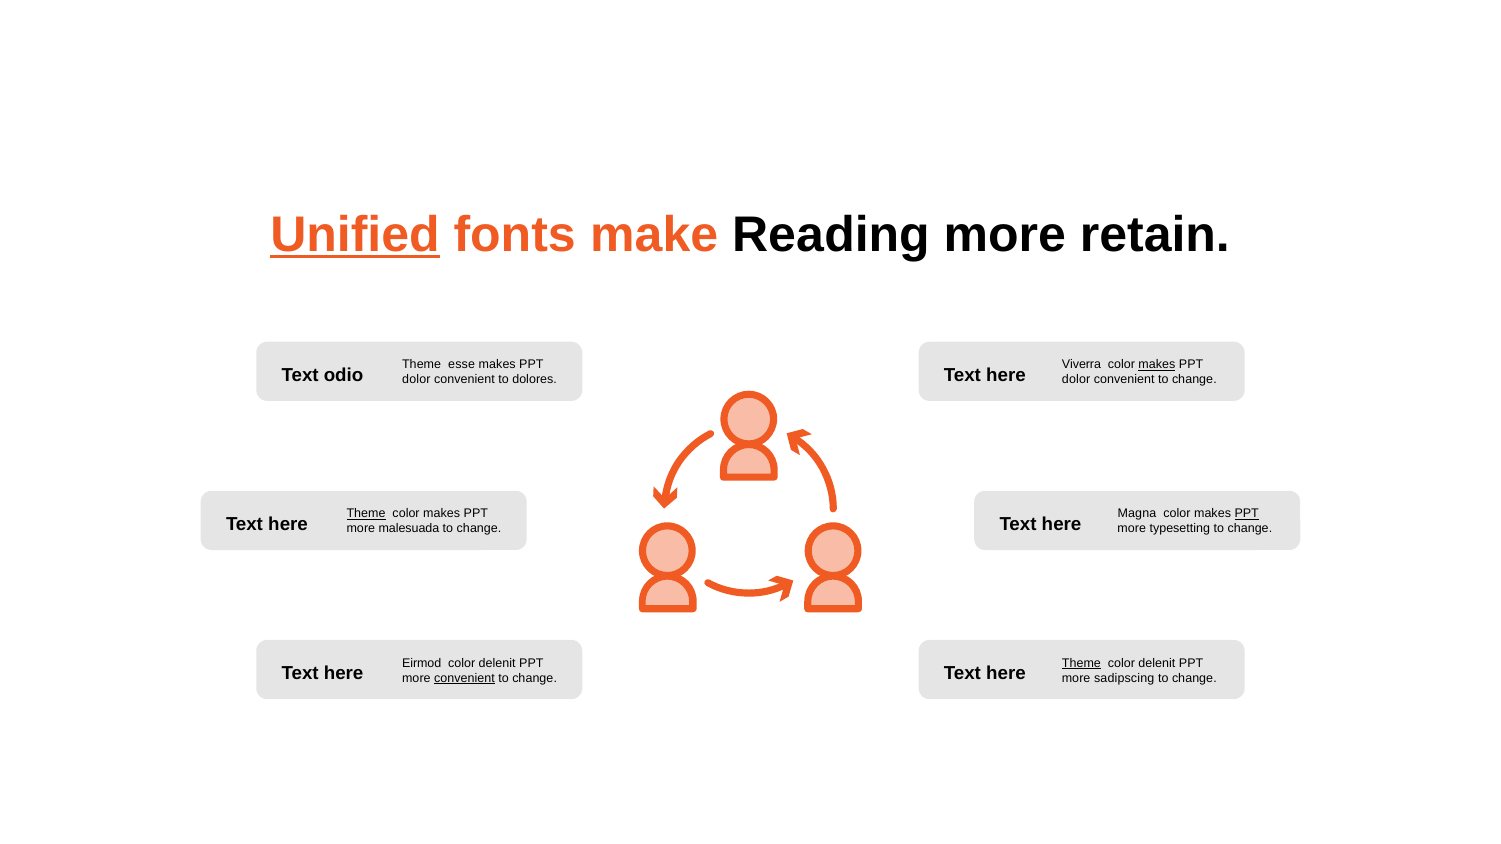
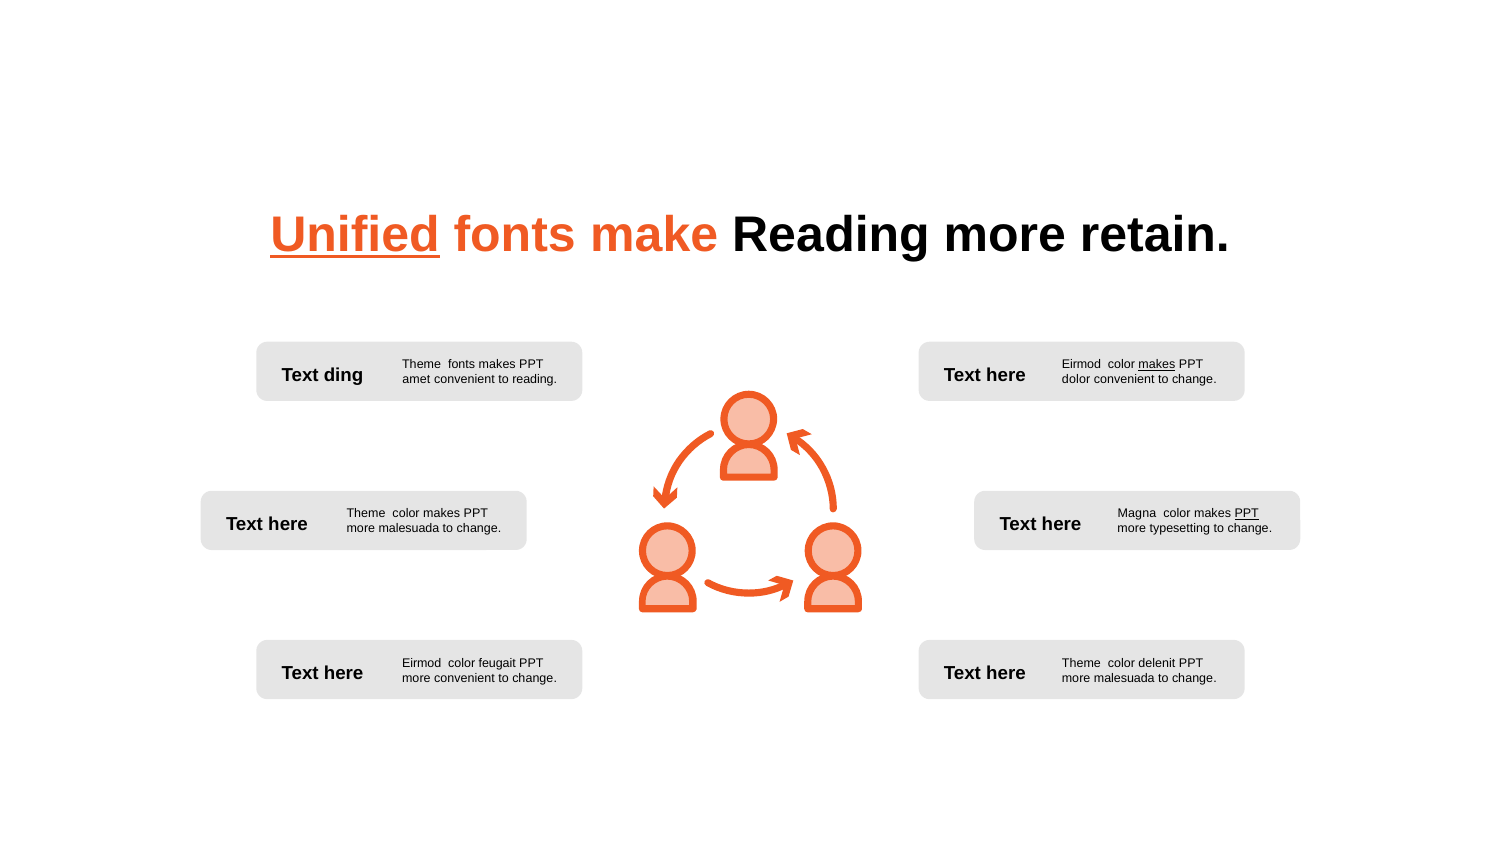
Theme esse: esse -> fonts
Viverra at (1081, 365): Viverra -> Eirmod
Text odio: odio -> ding
dolor at (416, 380): dolor -> amet
dolores: dolores -> reading
Theme at (366, 514) underline: present -> none
delenit at (497, 663): delenit -> feugait
Theme at (1081, 663) underline: present -> none
convenient at (465, 678) underline: present -> none
sadipscing at (1124, 678): sadipscing -> malesuada
